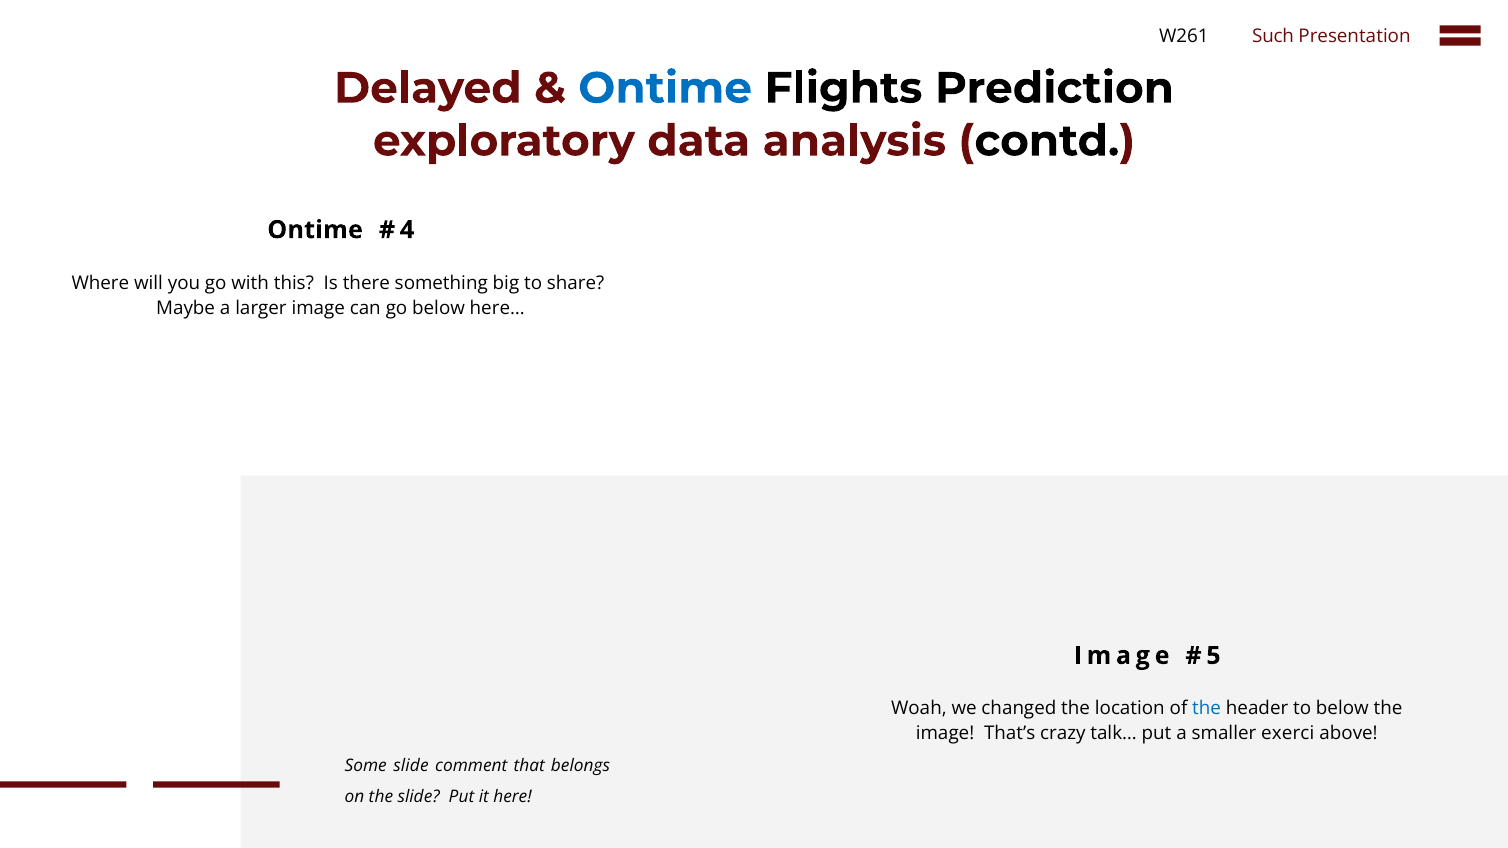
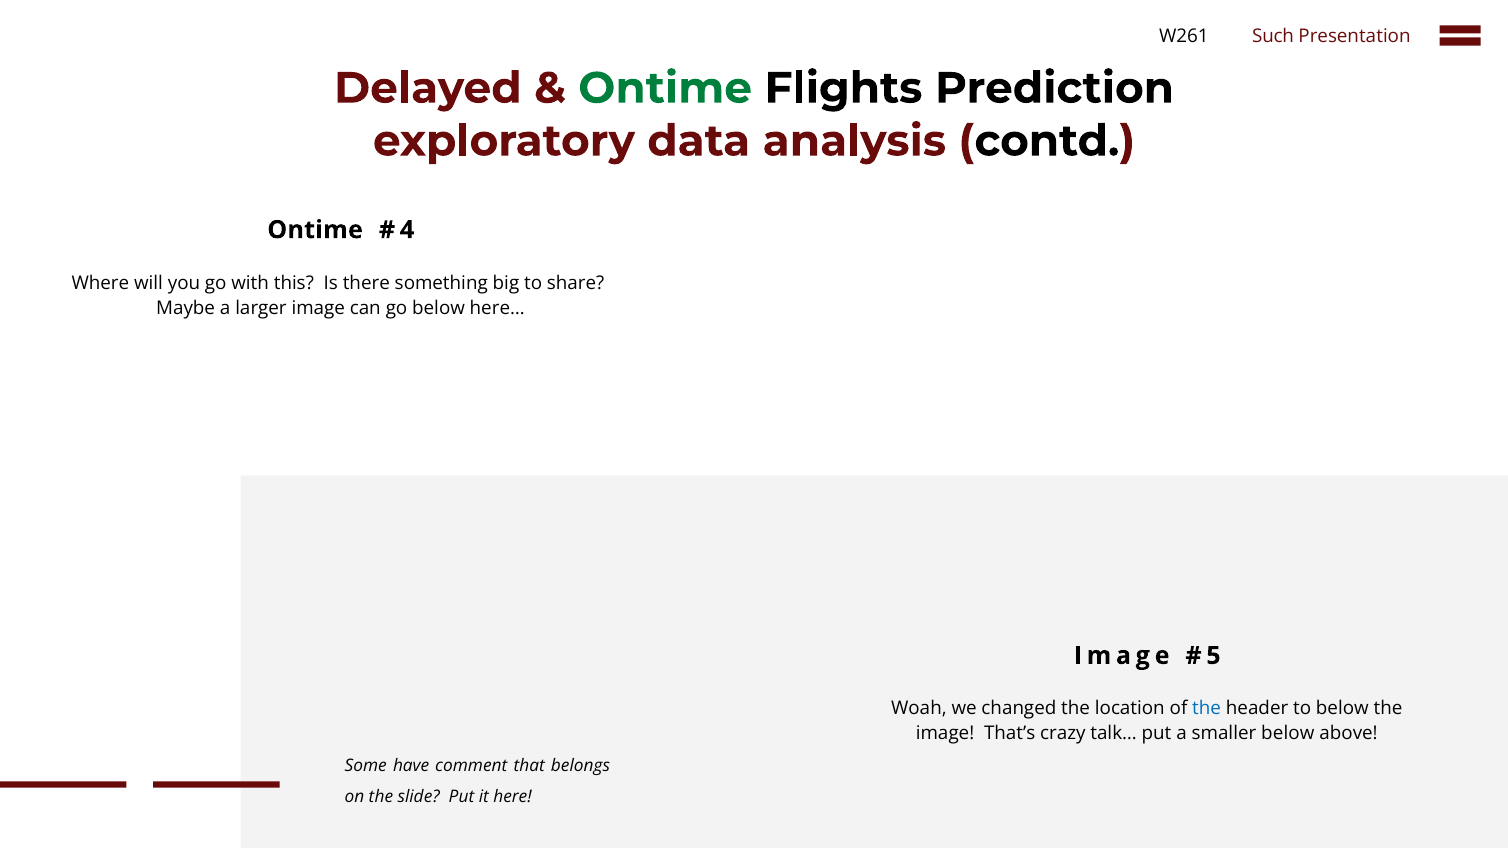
Ontime at (665, 88) colour: blue -> green
smaller exerci: exerci -> below
Some slide: slide -> have
